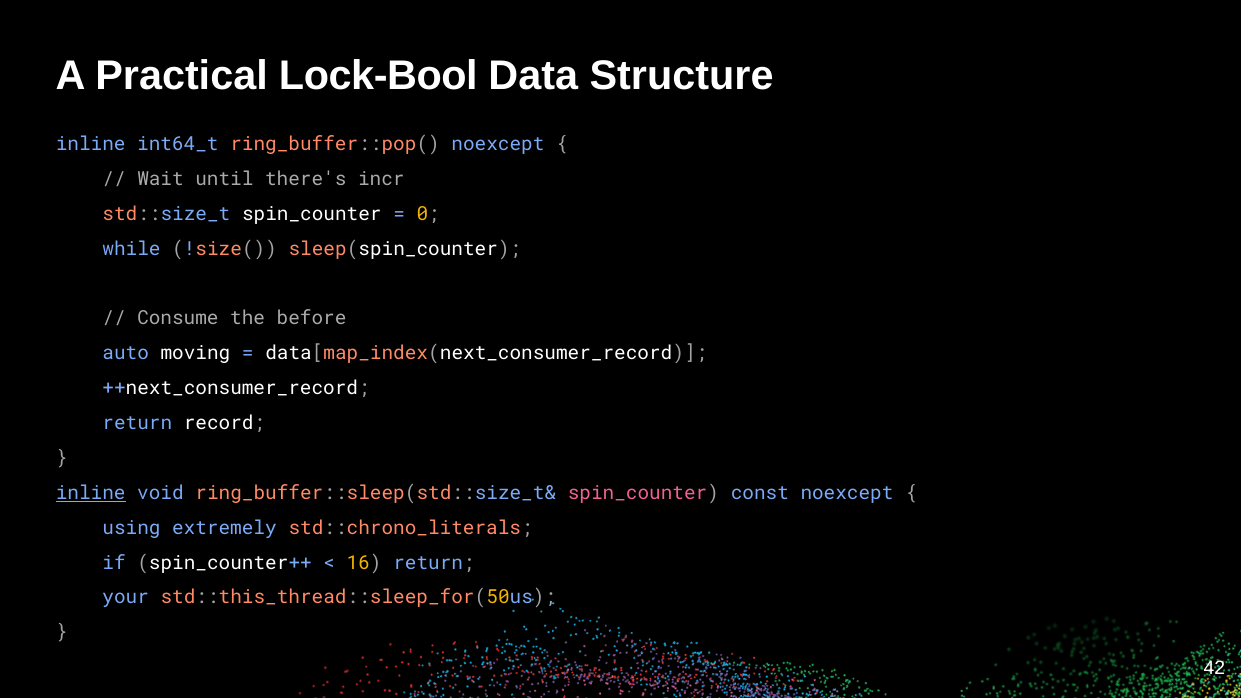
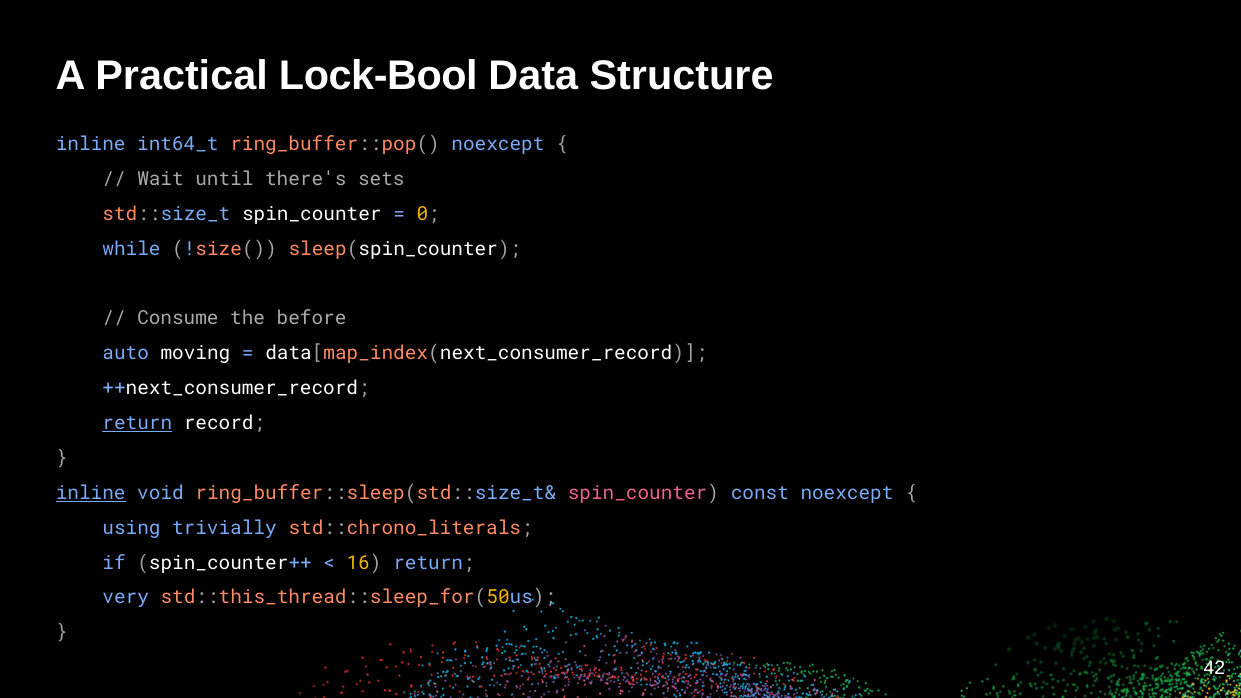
incr: incr -> sets
return at (137, 423) underline: none -> present
extremely: extremely -> trivially
your: your -> very
